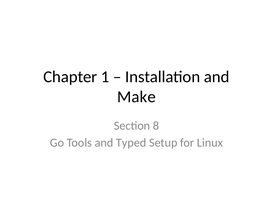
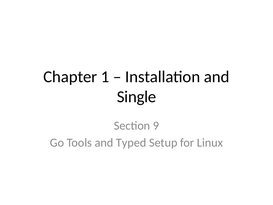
Make: Make -> Single
8: 8 -> 9
